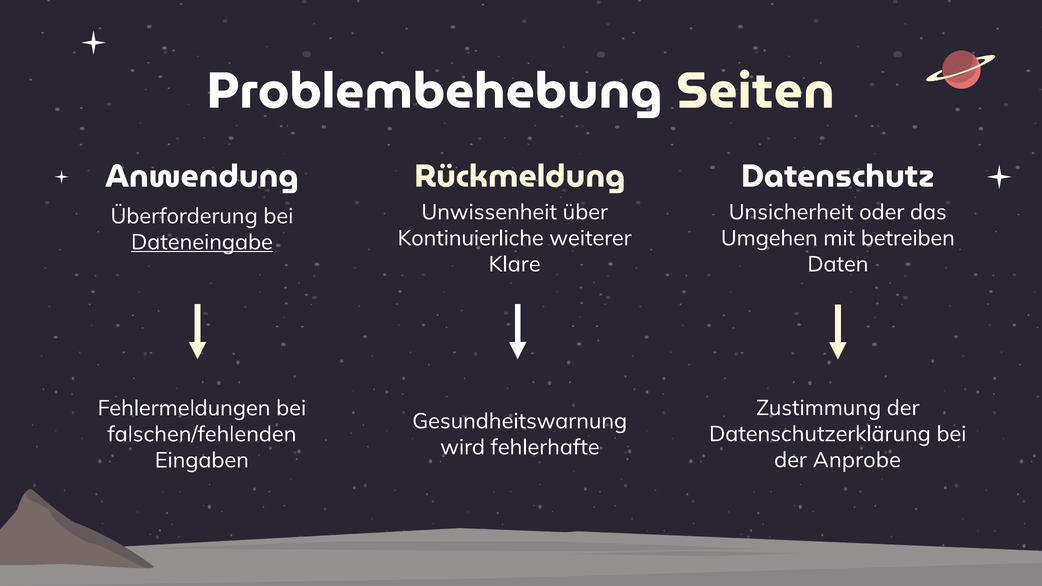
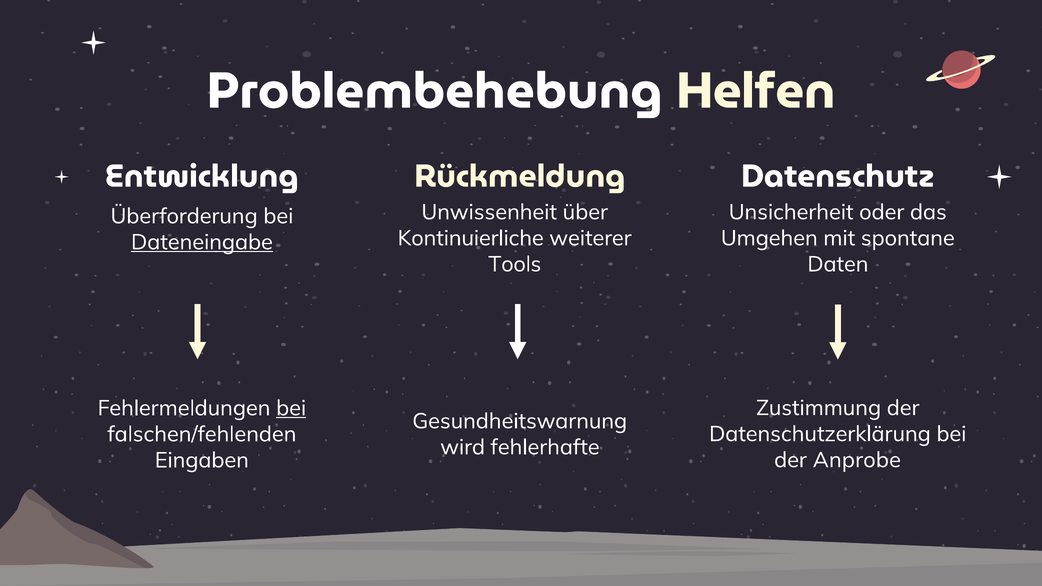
Seiten: Seiten -> Helfen
Anwendung: Anwendung -> Entwicklung
betreiben: betreiben -> spontane
Klare: Klare -> Tools
bei at (291, 408) underline: none -> present
